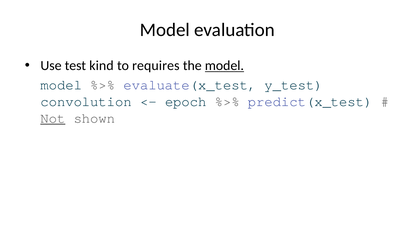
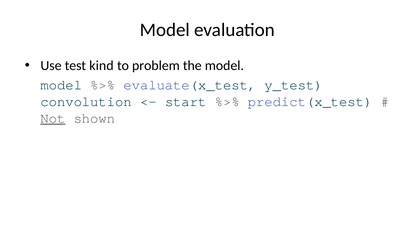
requires: requires -> problem
model at (224, 66) underline: present -> none
epoch: epoch -> start
